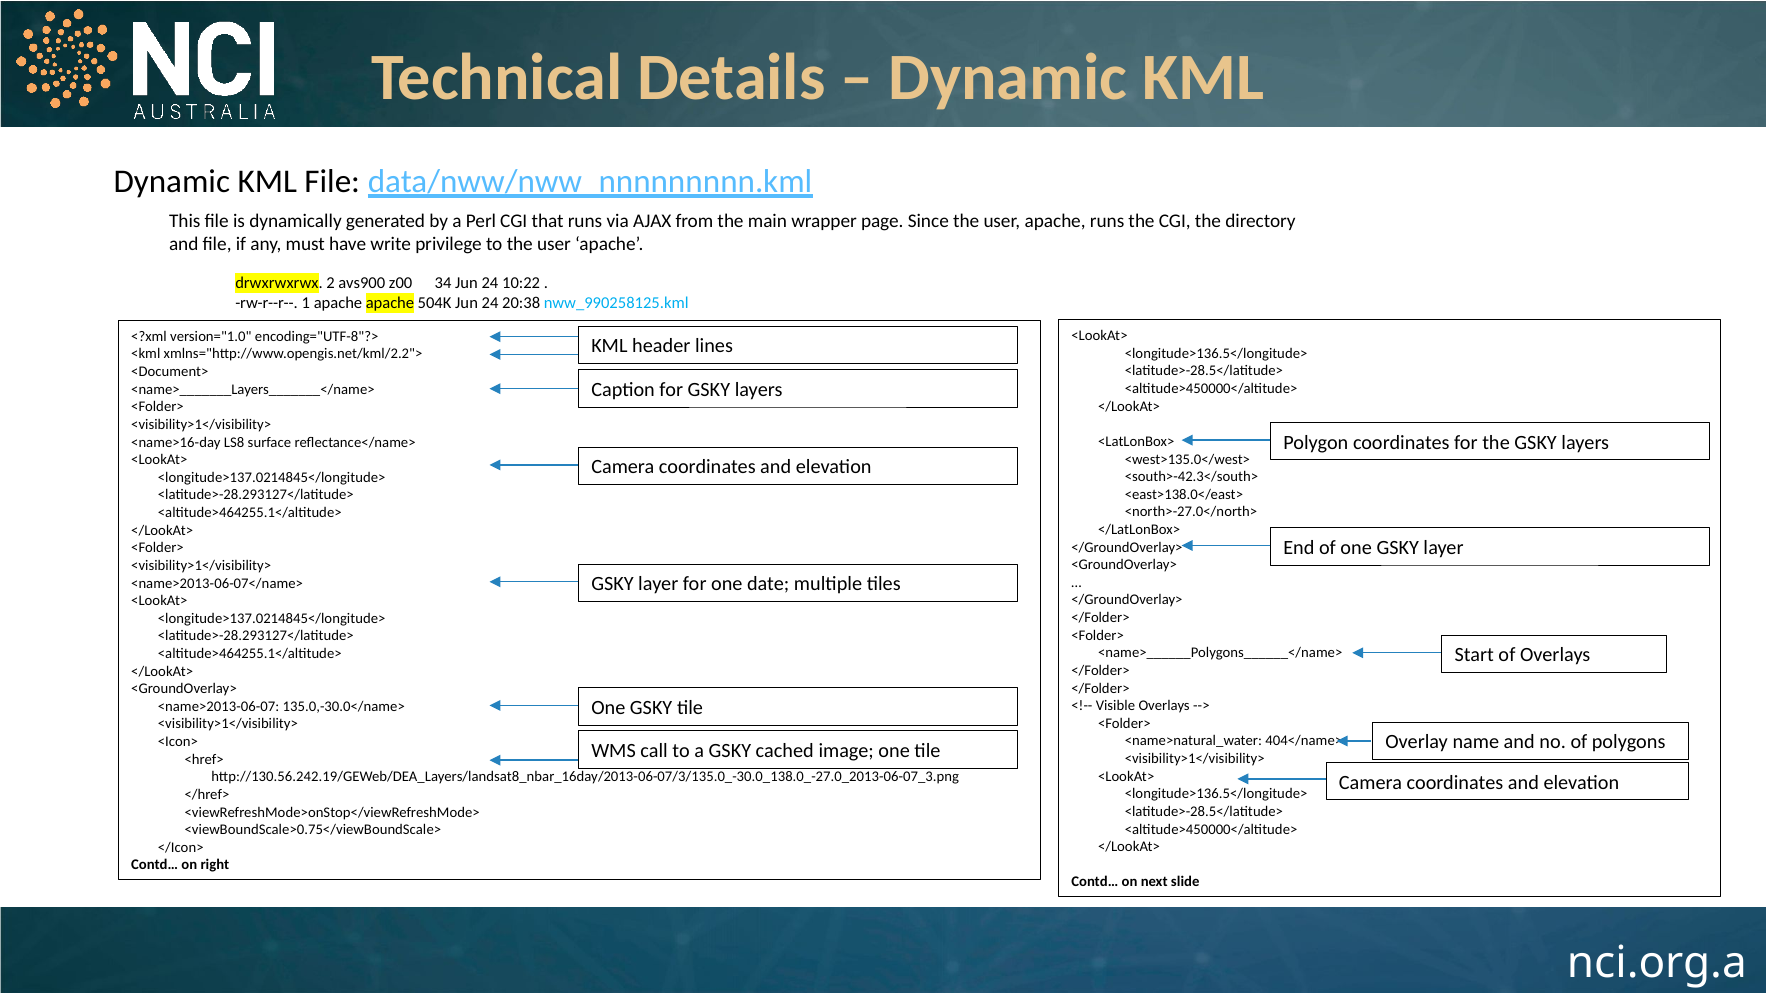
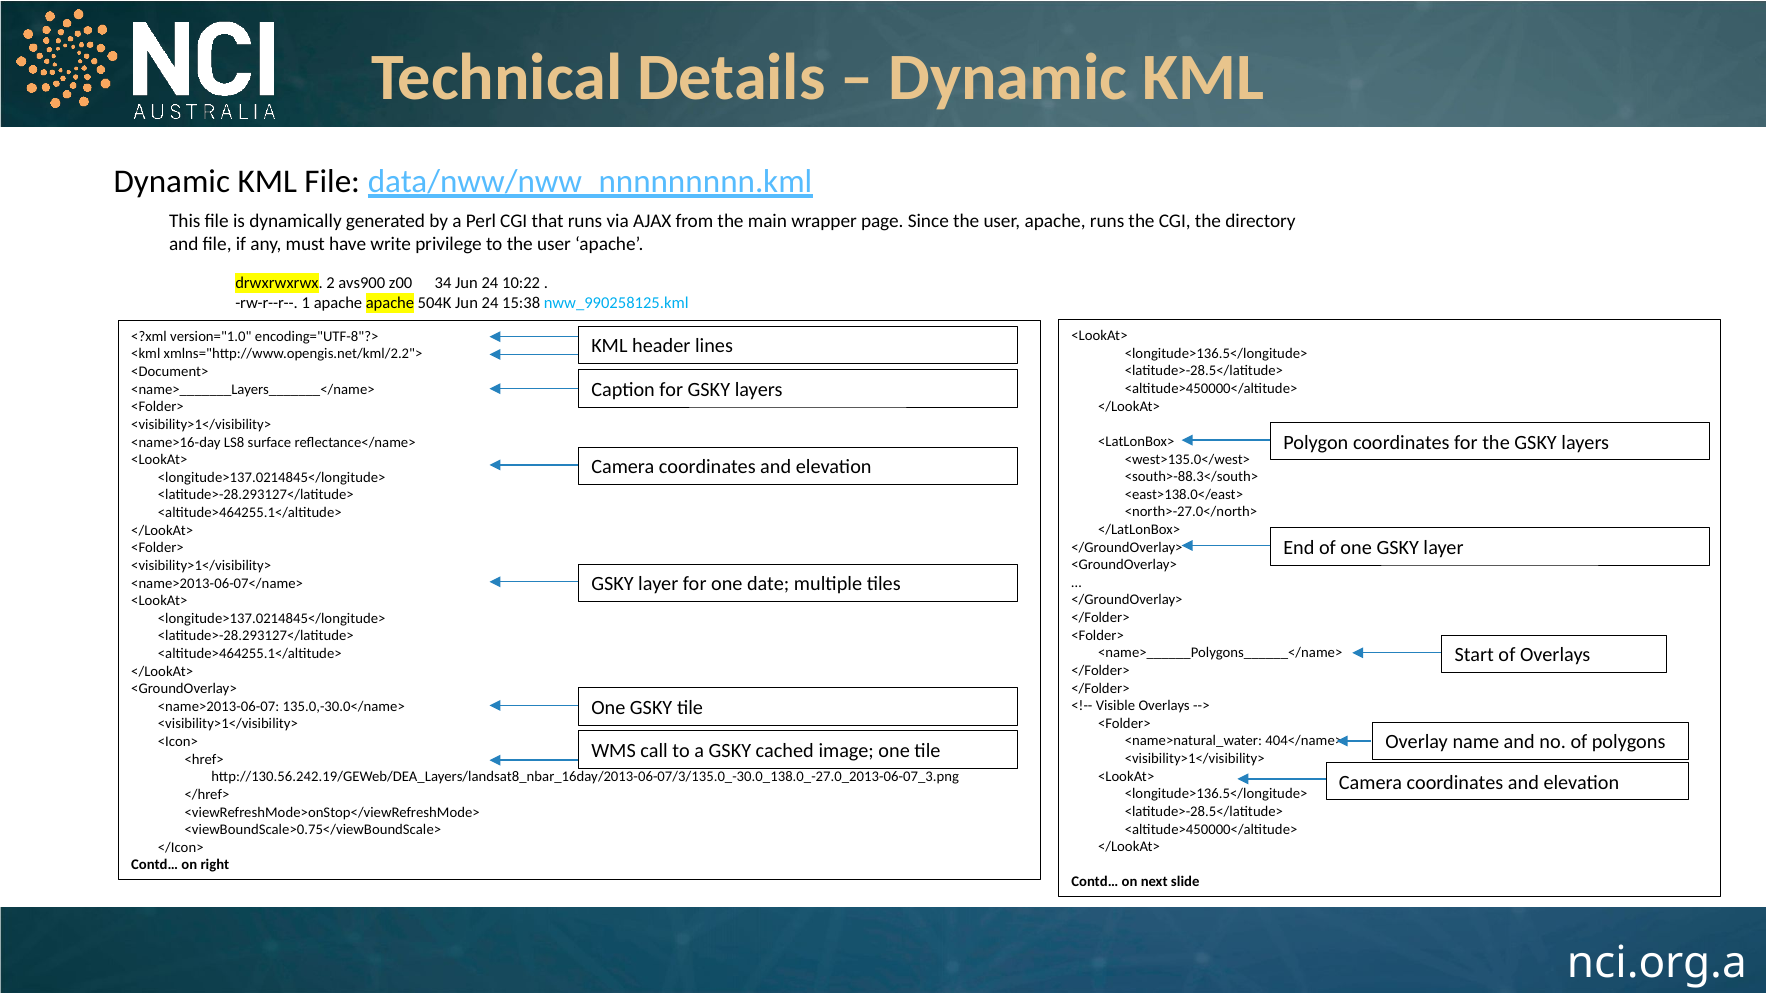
20:38: 20:38 -> 15:38
<south>-42.3</south>: <south>-42.3</south> -> <south>-88.3</south>
